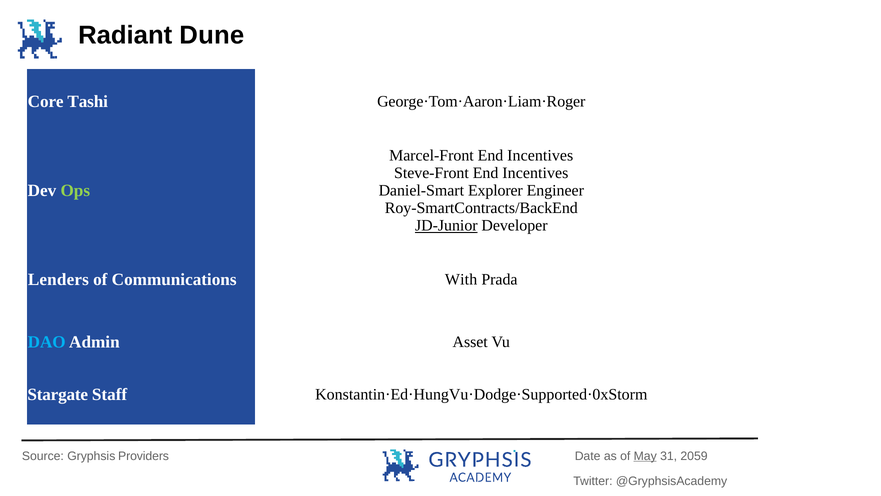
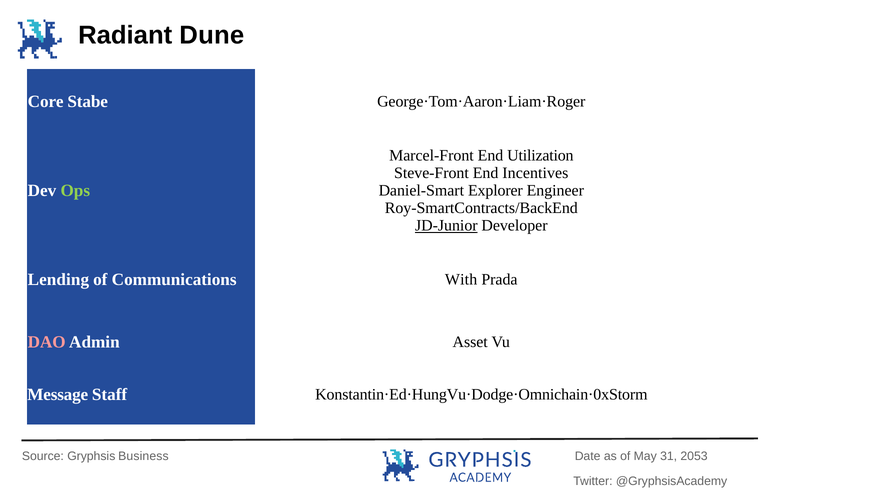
Tashi: Tashi -> Stabe
Marcel-Front End Incentives: Incentives -> Utilization
Lenders: Lenders -> Lending
DAO colour: light blue -> pink
Stargate: Stargate -> Message
Konstantin·Ed·HungVu·Dodge·Supported·0xStorm: Konstantin·Ed·HungVu·Dodge·Supported·0xStorm -> Konstantin·Ed·HungVu·Dodge·Omnichain·0xStorm
Providers: Providers -> Business
May underline: present -> none
2059: 2059 -> 2053
